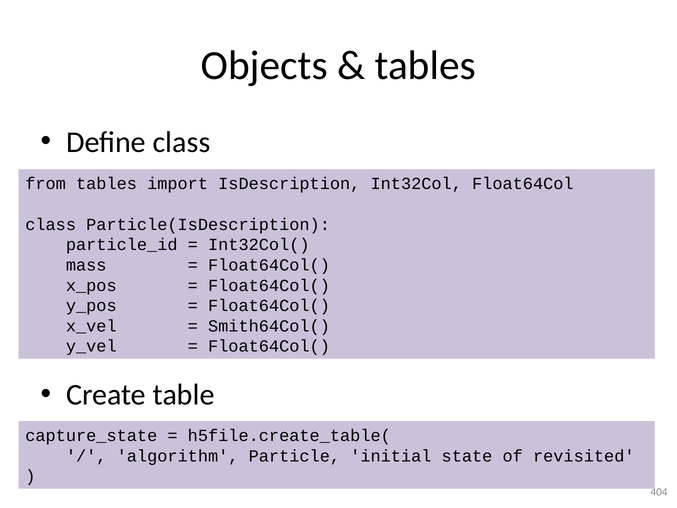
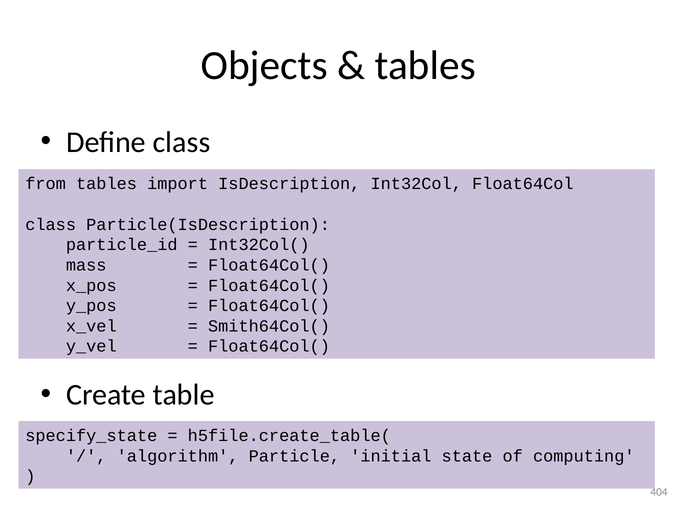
capture_state: capture_state -> specify_state
revisited: revisited -> computing
